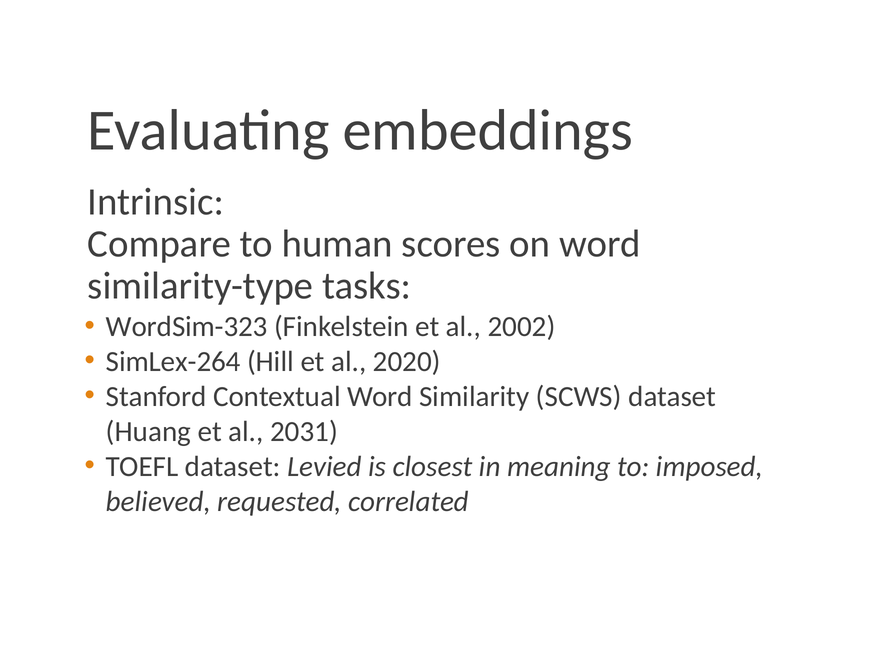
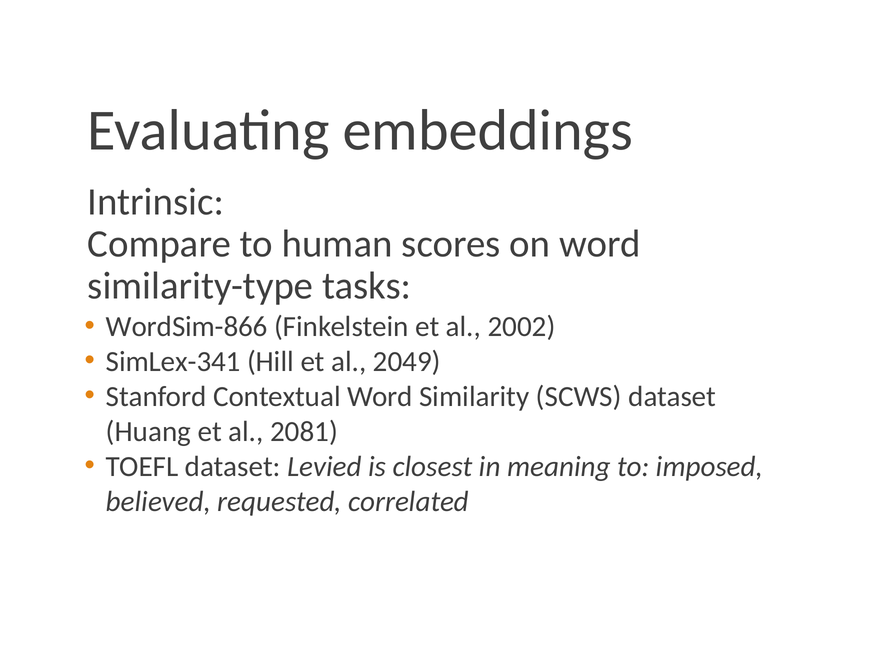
WordSim-323: WordSim-323 -> WordSim-866
SimLex-264: SimLex-264 -> SimLex-341
2020: 2020 -> 2049
2031: 2031 -> 2081
